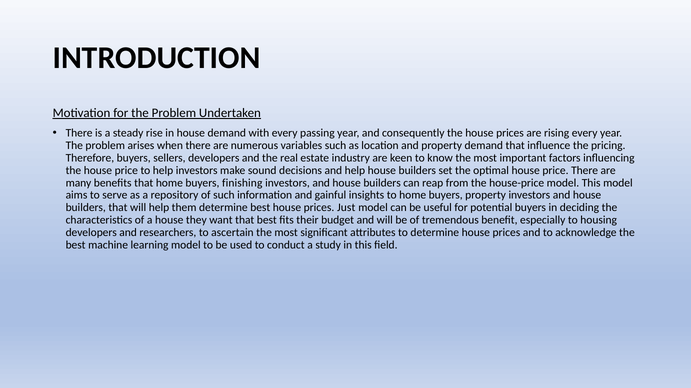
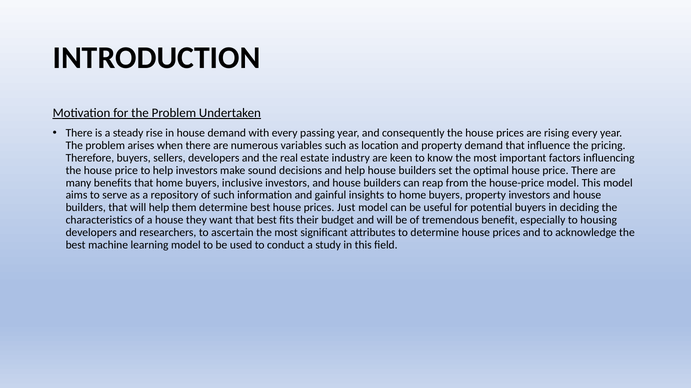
finishing: finishing -> inclusive
